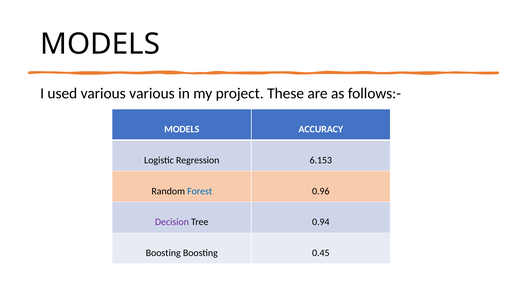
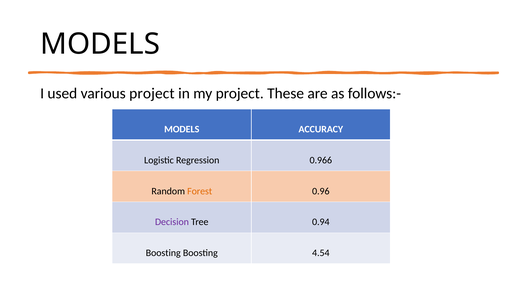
various various: various -> project
6.153: 6.153 -> 0.966
Forest colour: blue -> orange
0.45: 0.45 -> 4.54
